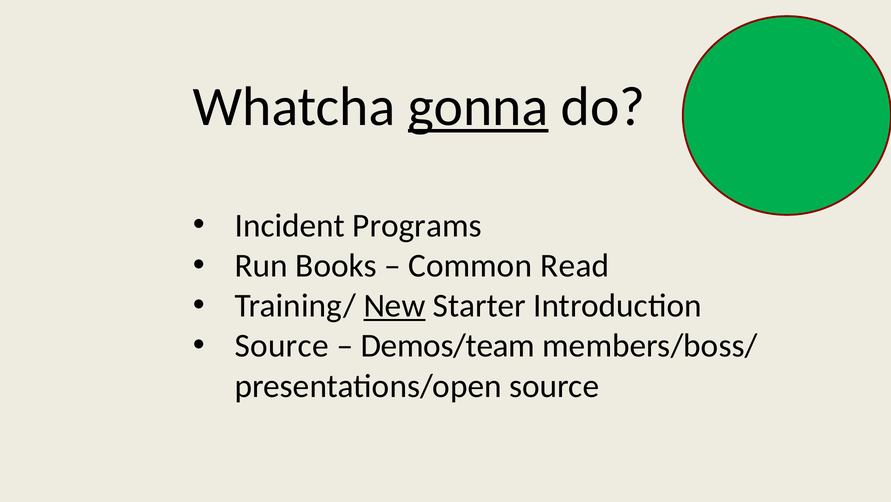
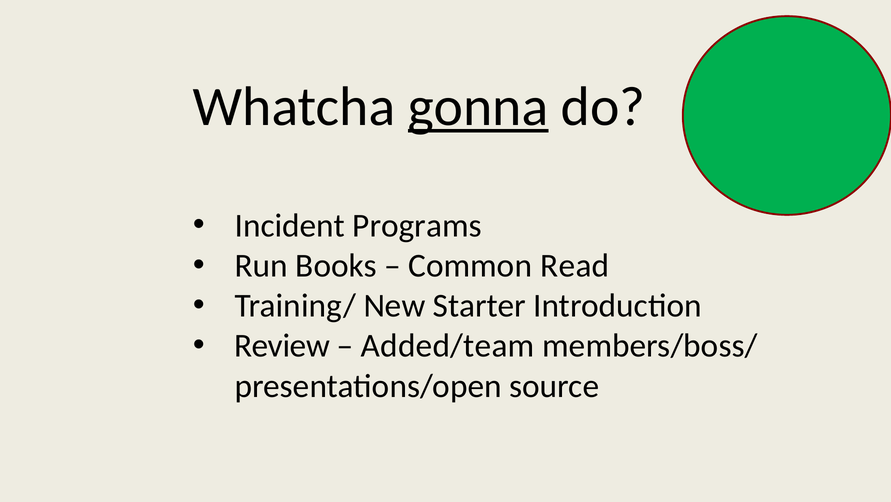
New underline: present -> none
Source at (282, 346): Source -> Review
Demos/team: Demos/team -> Added/team
